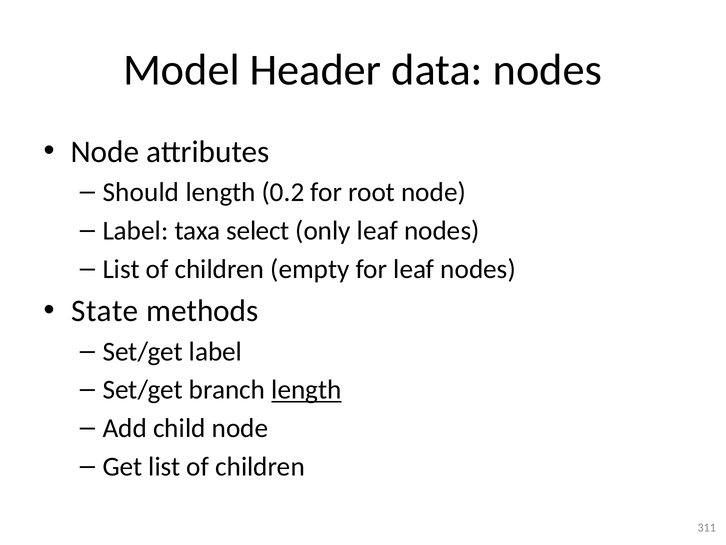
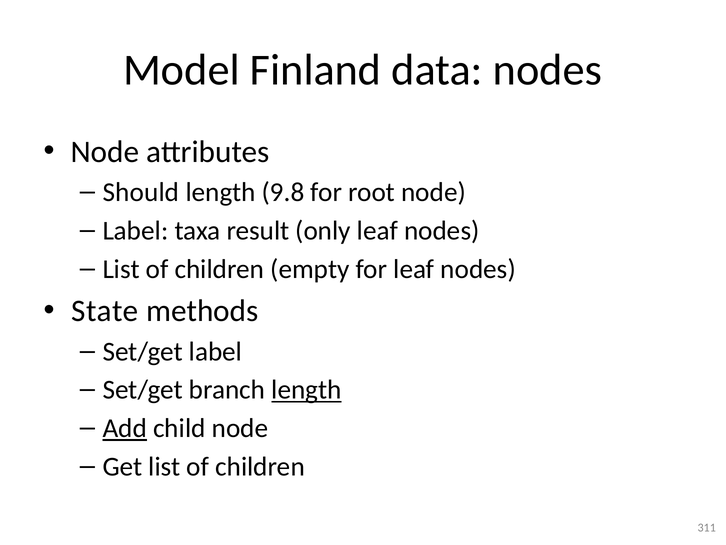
Header: Header -> Finland
0.2: 0.2 -> 9.8
select: select -> result
Add underline: none -> present
